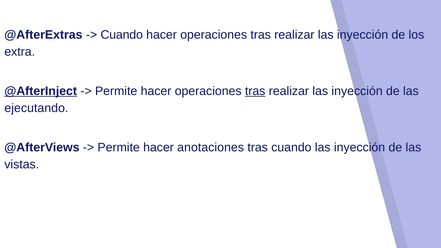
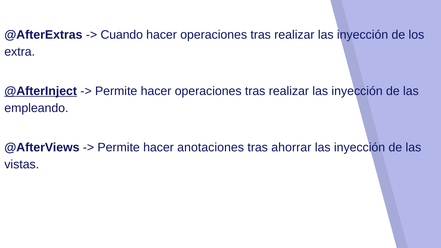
tras at (255, 91) underline: present -> none
ejecutando: ejecutando -> empleando
tras cuando: cuando -> ahorrar
